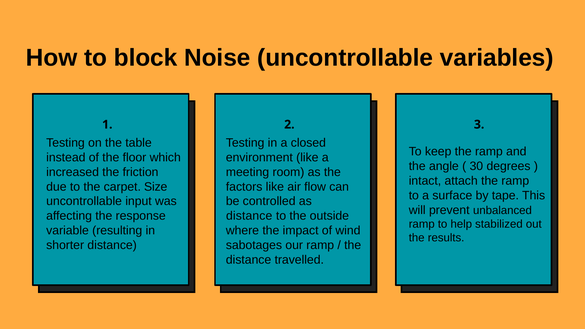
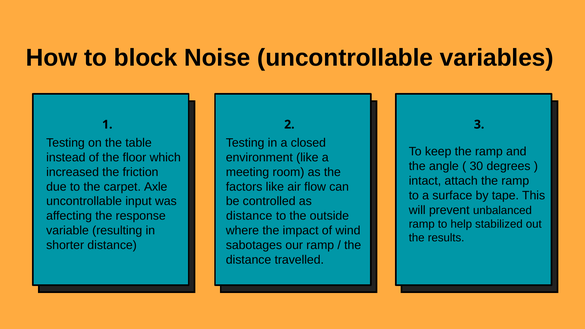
Size: Size -> Axle
